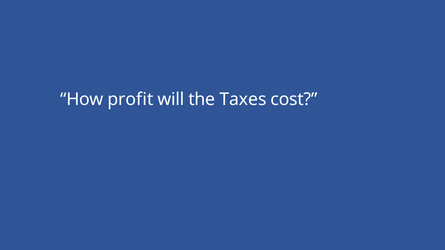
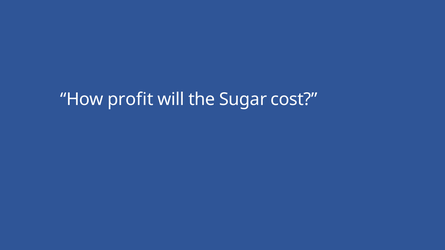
Taxes: Taxes -> Sugar
